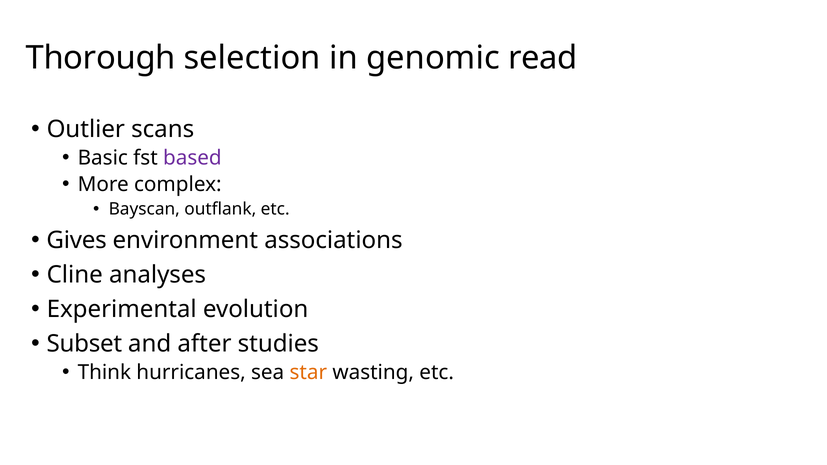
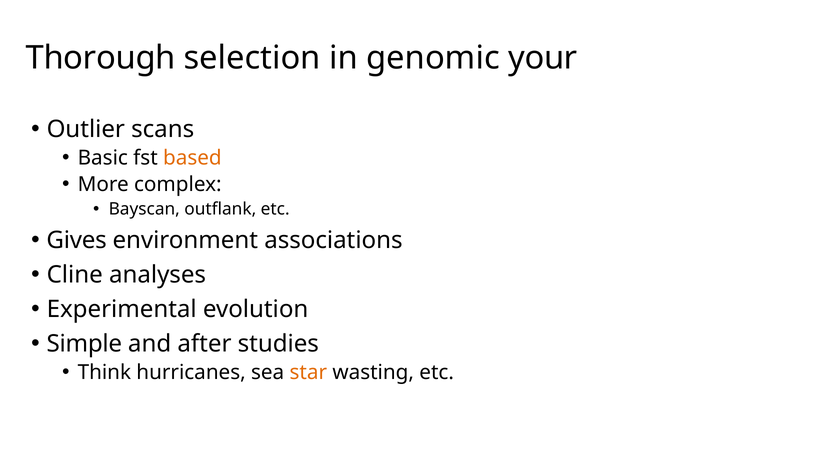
read: read -> your
based colour: purple -> orange
Subset: Subset -> Simple
